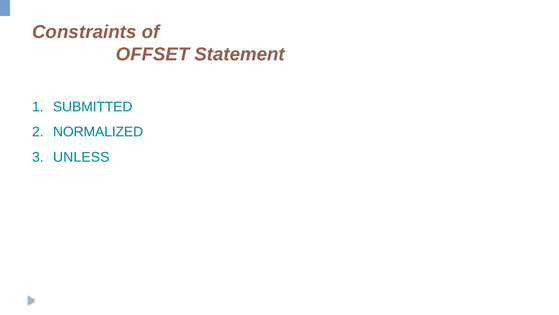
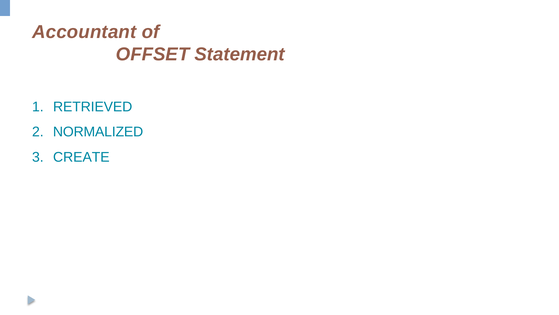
Constraints: Constraints -> Accountant
SUBMITTED: SUBMITTED -> RETRIEVED
UNLESS: UNLESS -> CREATE
